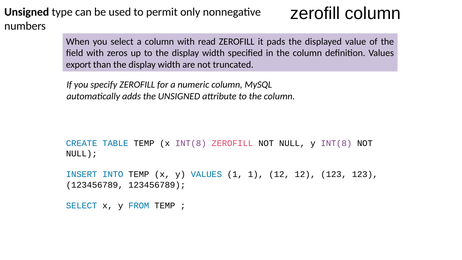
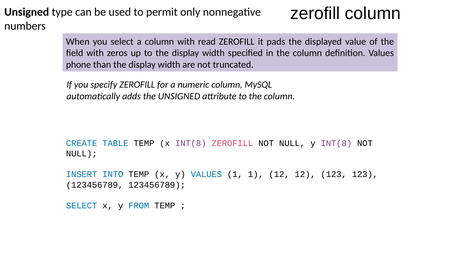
export: export -> phone
